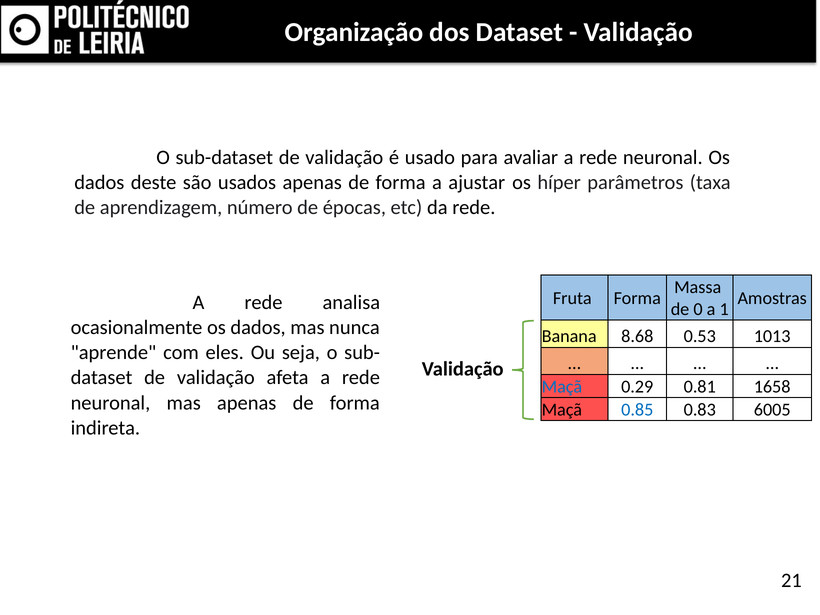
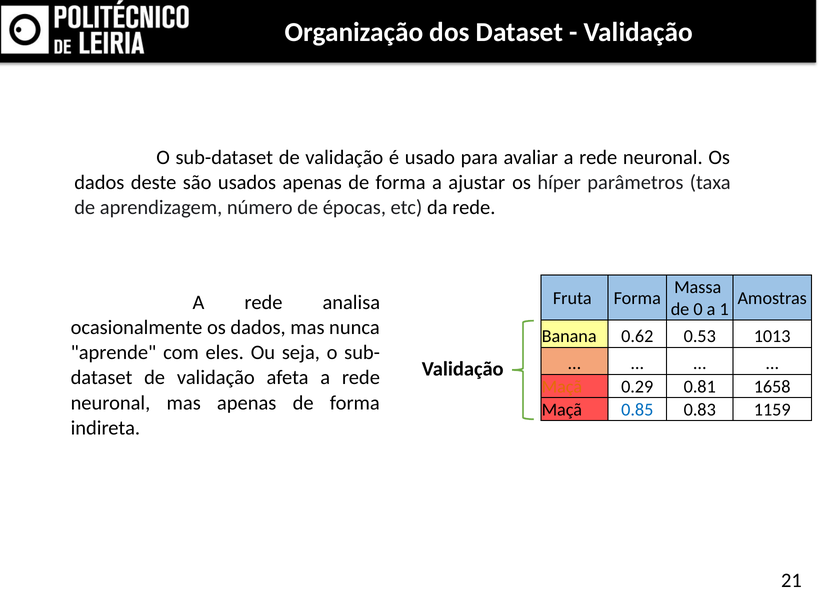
8.68: 8.68 -> 0.62
Maçã at (562, 387) colour: blue -> orange
6005: 6005 -> 1159
